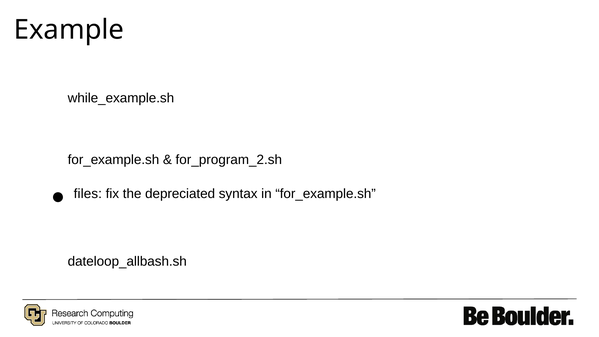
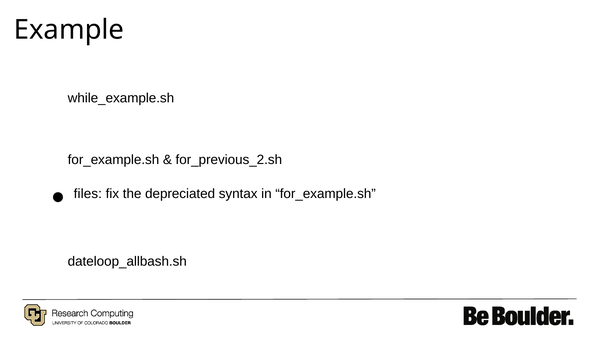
for_program_2.sh: for_program_2.sh -> for_previous_2.sh
